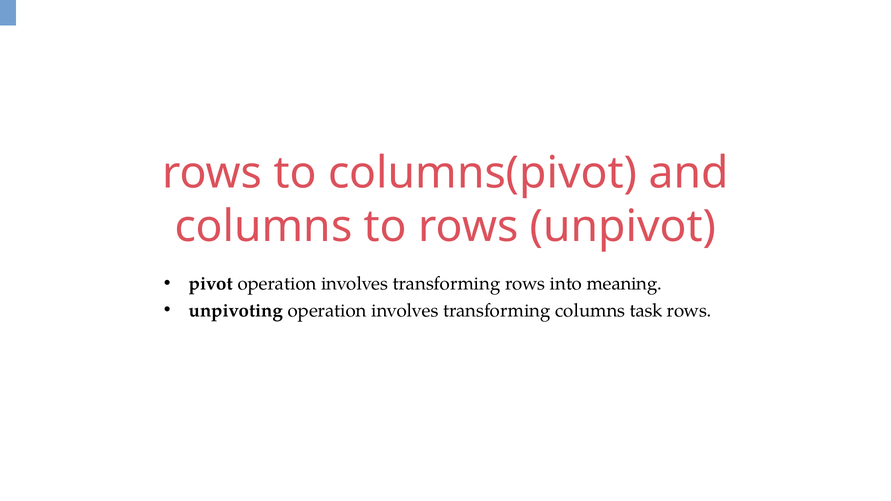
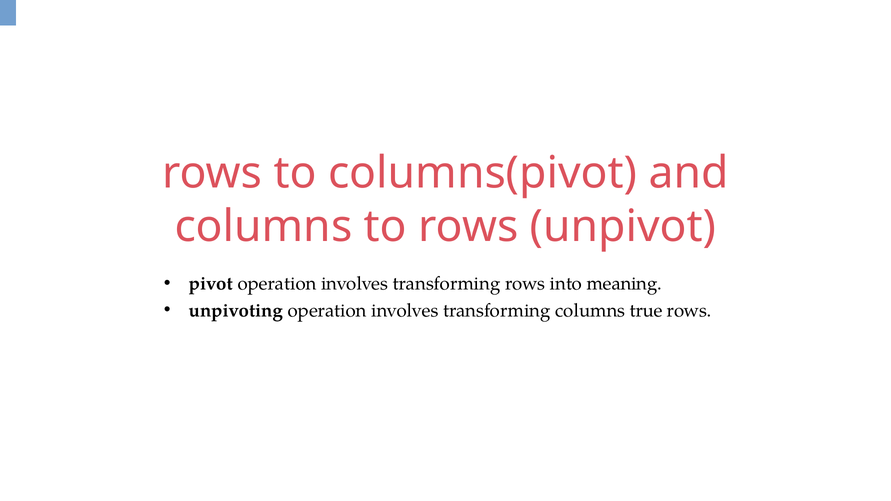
task: task -> true
